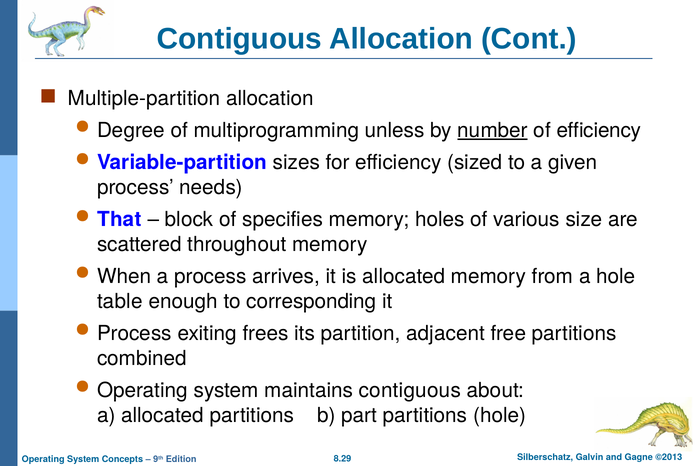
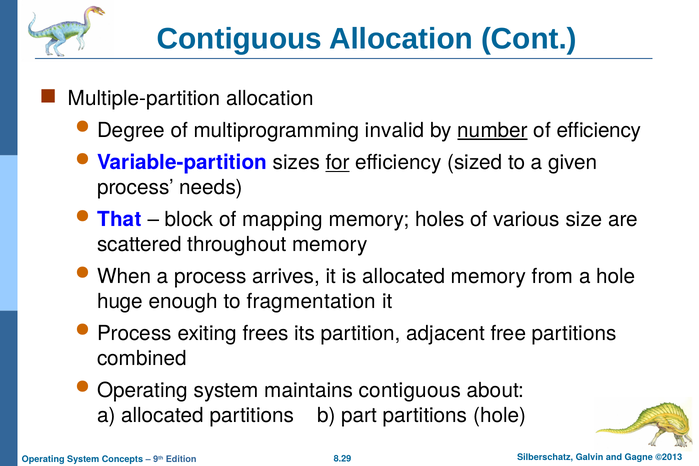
unless: unless -> invalid
for underline: none -> present
specifies: specifies -> mapping
table: table -> huge
corresponding: corresponding -> fragmentation
